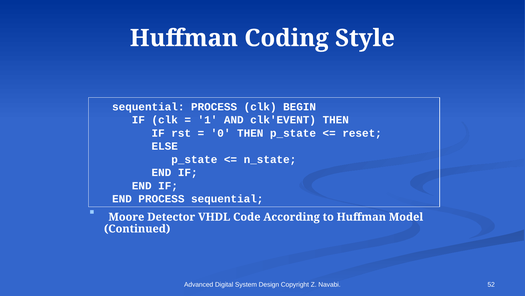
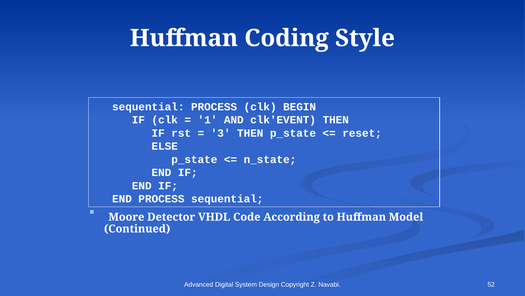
0: 0 -> 3
